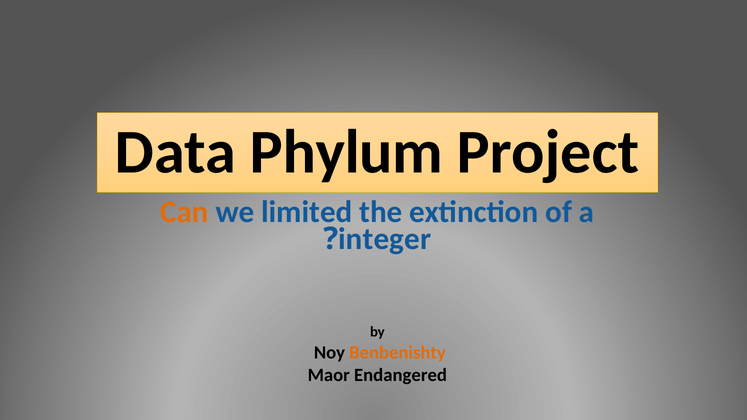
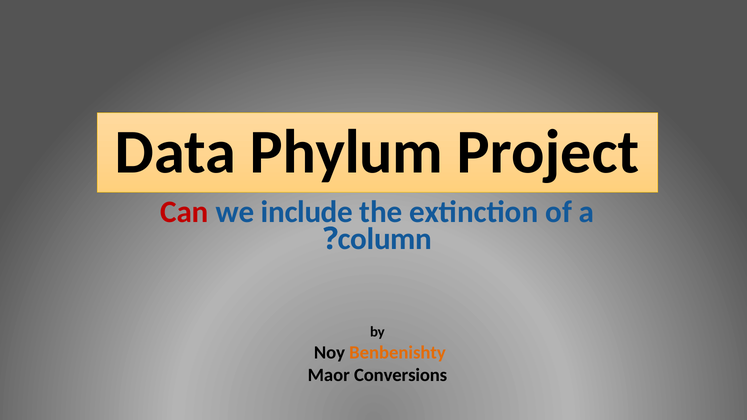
Can colour: orange -> red
limited: limited -> include
integer: integer -> column
Endangered: Endangered -> Conversions
